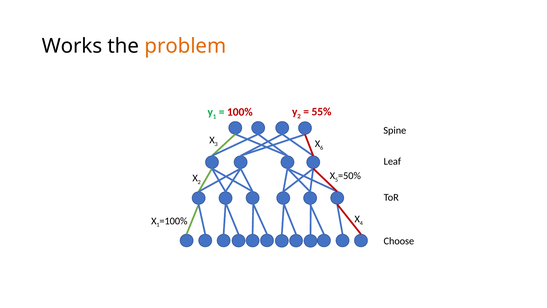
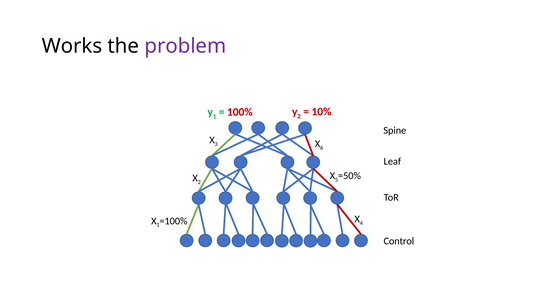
problem colour: orange -> purple
55%: 55% -> 10%
Choose: Choose -> Control
